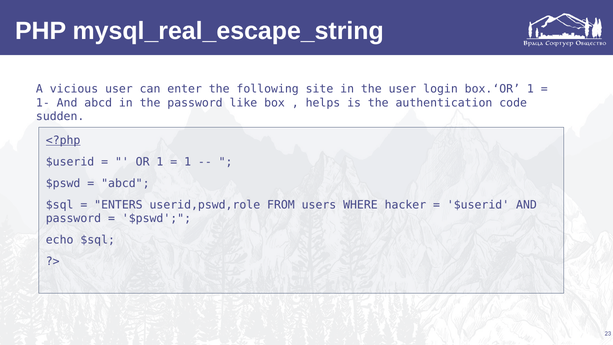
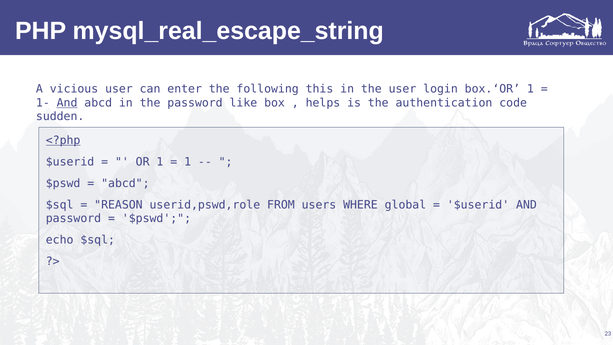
site: site -> this
And at (67, 103) underline: none -> present
ENTERS: ENTERS -> REASON
hacker: hacker -> global
